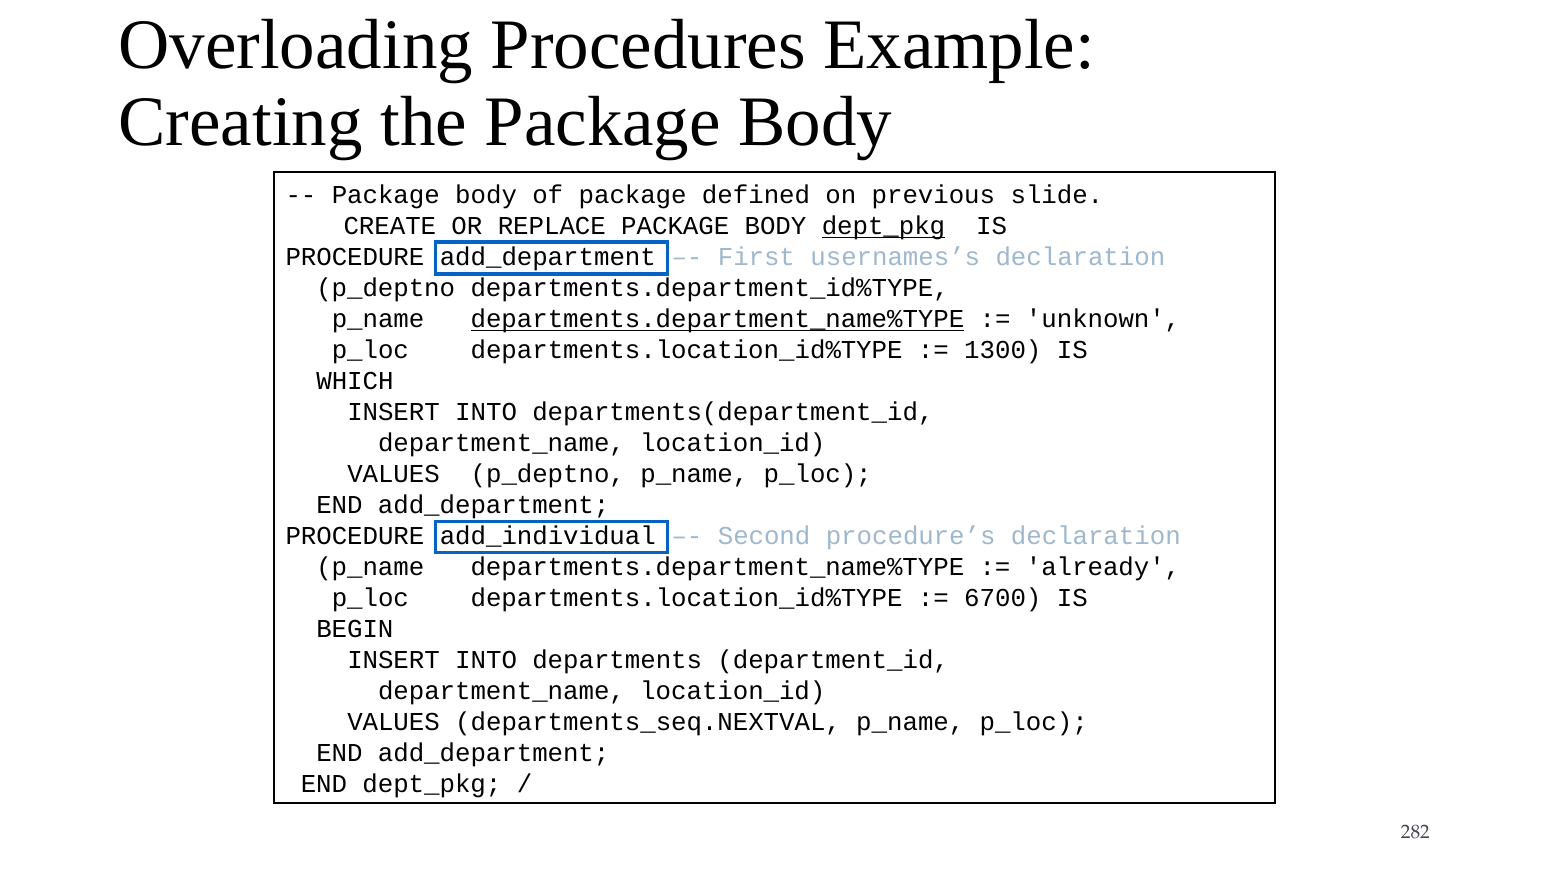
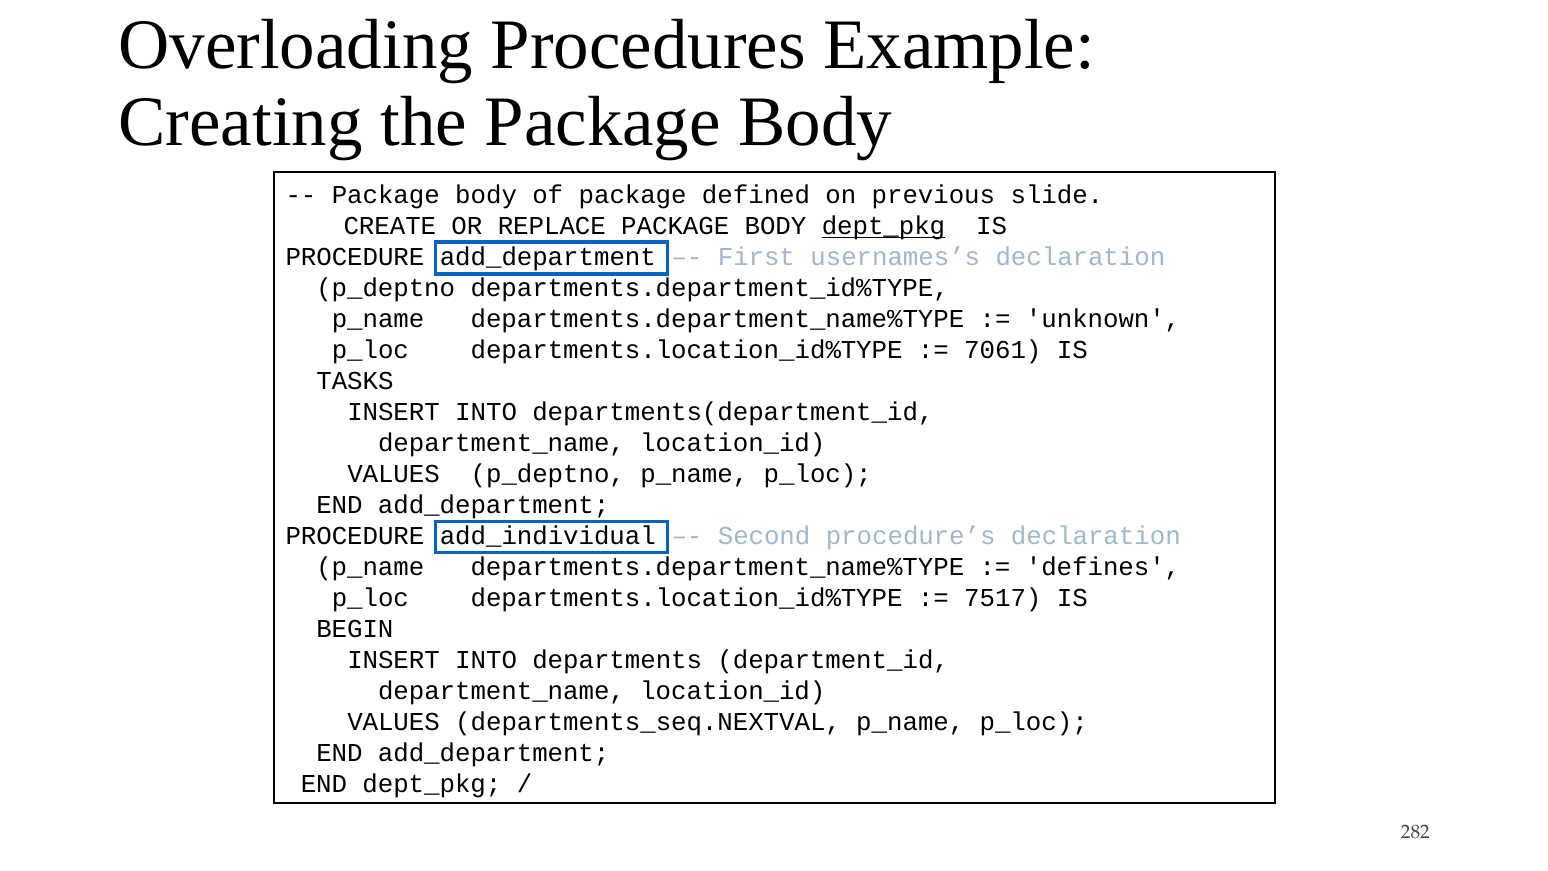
departments.department_name%TYPE at (717, 319) underline: present -> none
1300: 1300 -> 7061
WHICH: WHICH -> TASKS
already: already -> defines
6700: 6700 -> 7517
